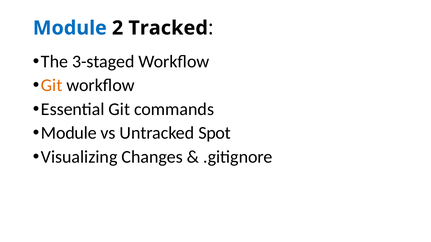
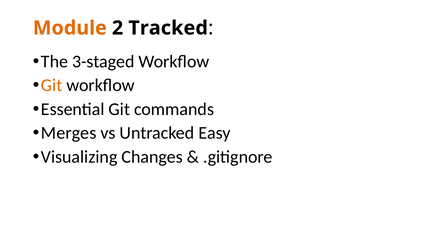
Module at (70, 28) colour: blue -> orange
Module at (69, 133): Module -> Merges
Spot: Spot -> Easy
